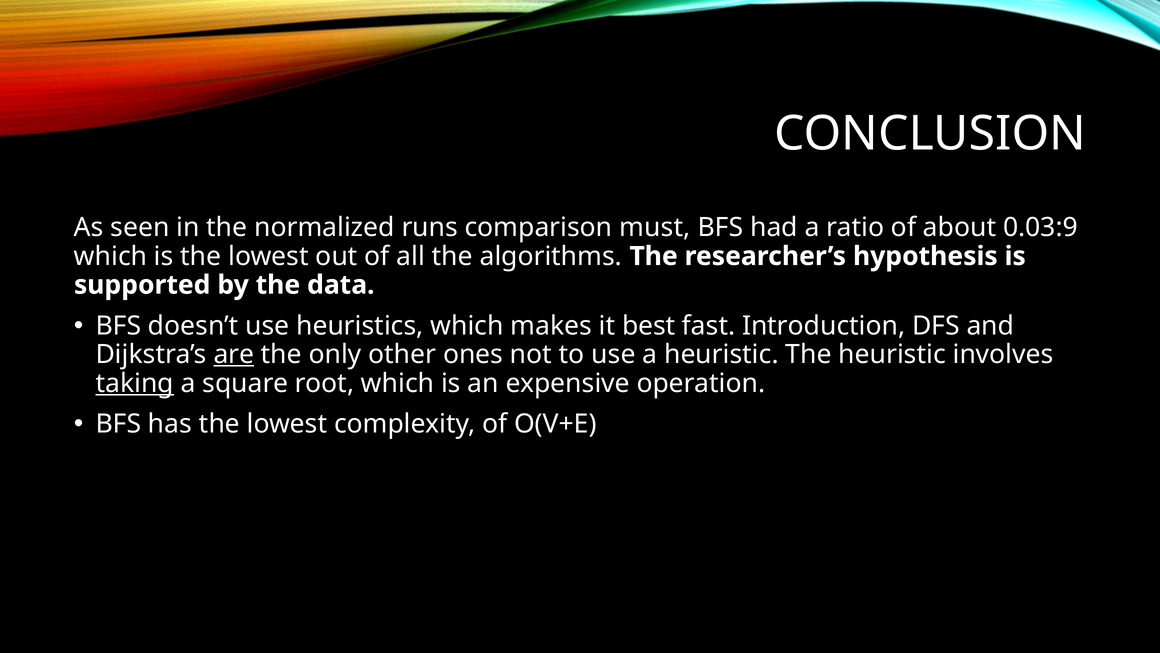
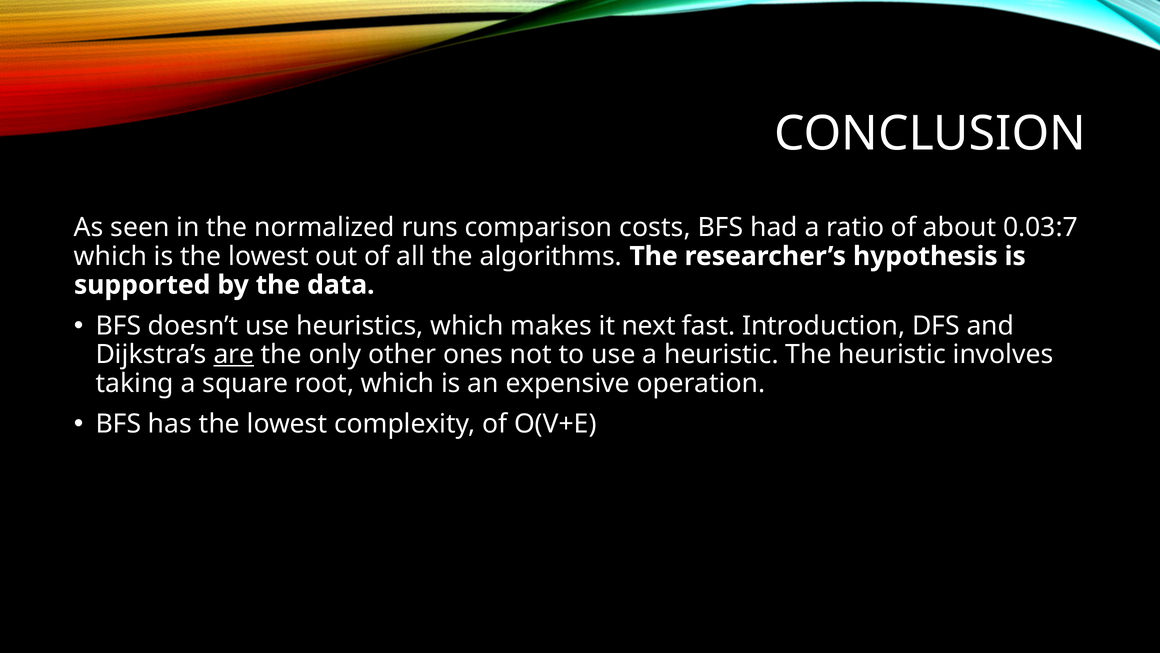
must: must -> costs
0.03:9: 0.03:9 -> 0.03:7
best: best -> next
taking underline: present -> none
